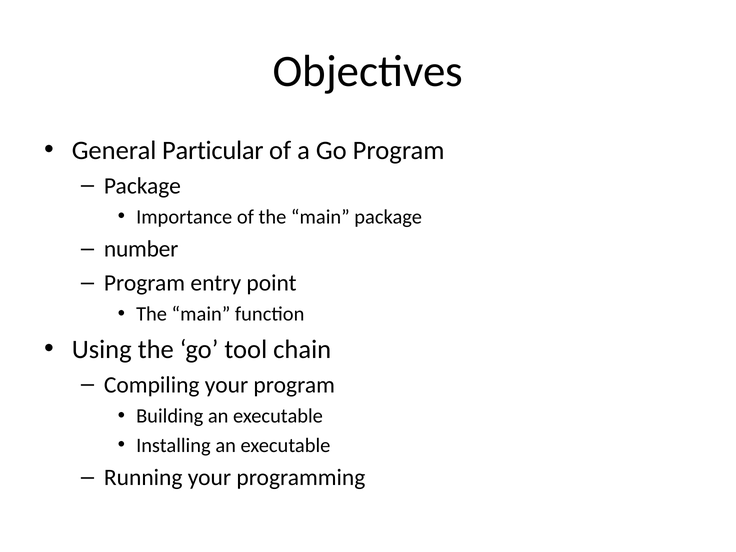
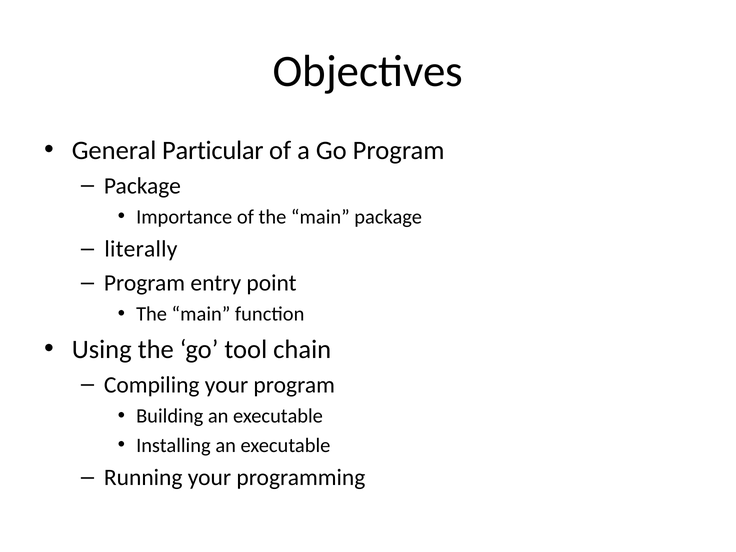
number: number -> literally
